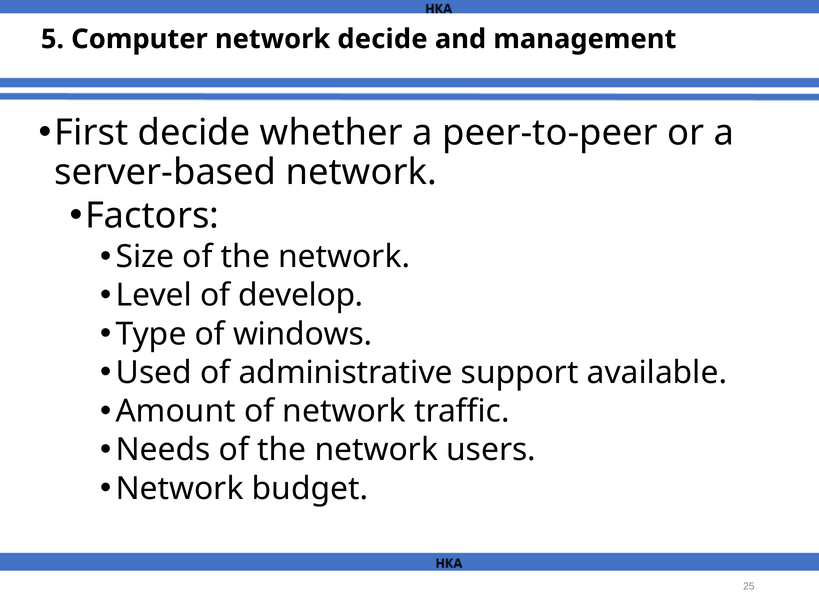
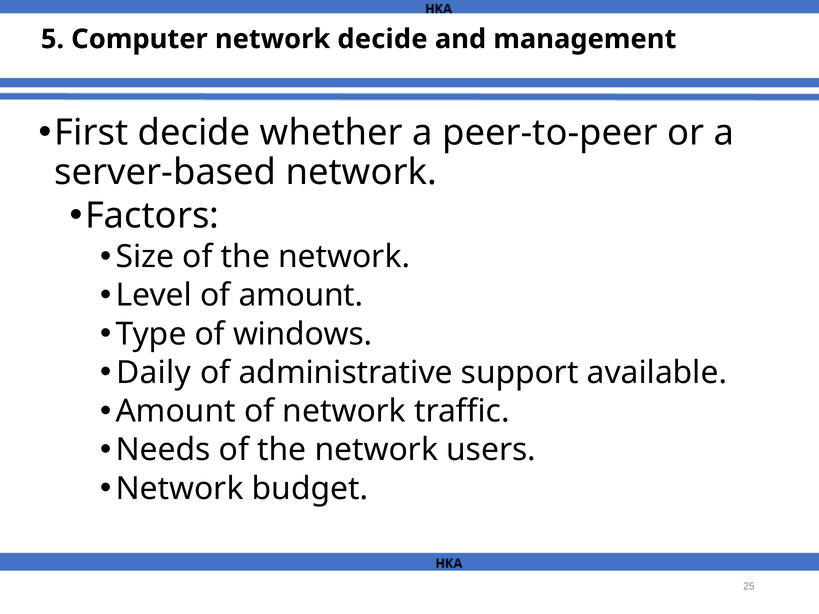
of develop: develop -> amount
Used: Used -> Daily
